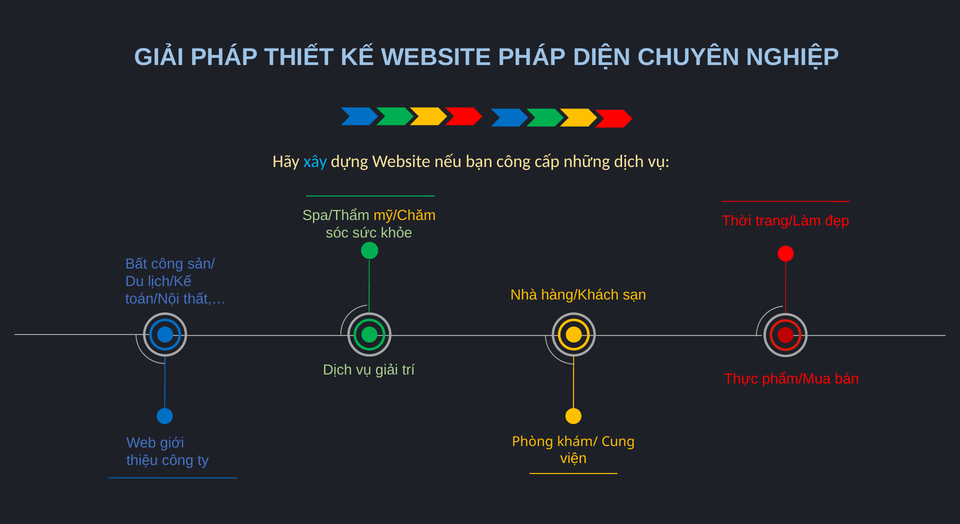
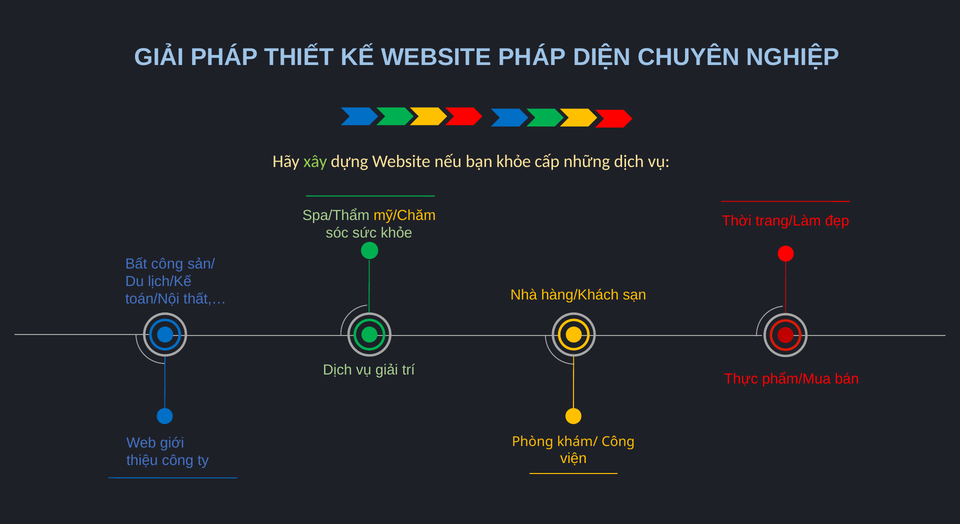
xây colour: light blue -> light green
bạn công: công -> khỏe
khám/ Cung: Cung -> Công
